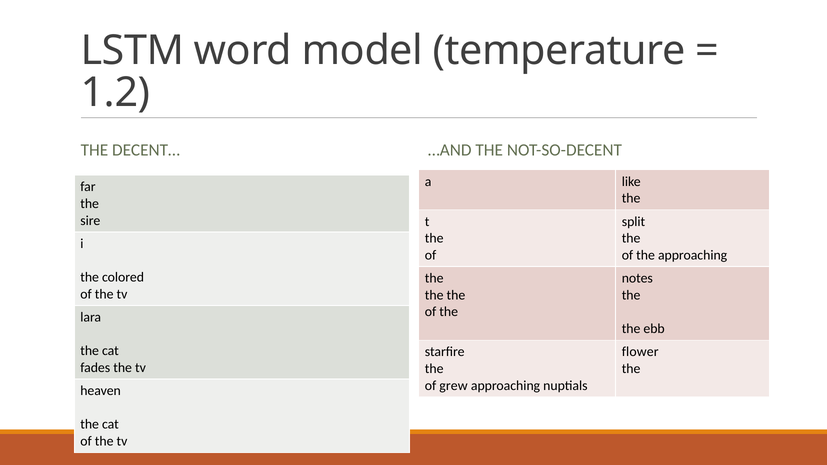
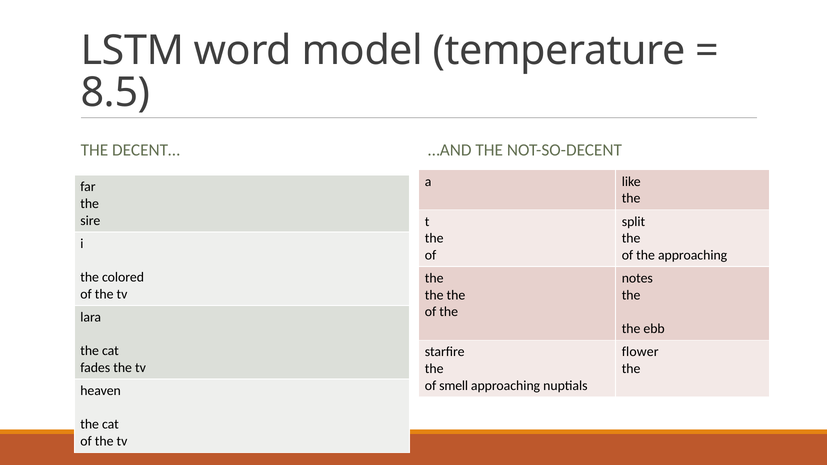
1.2: 1.2 -> 8.5
grew: grew -> smell
